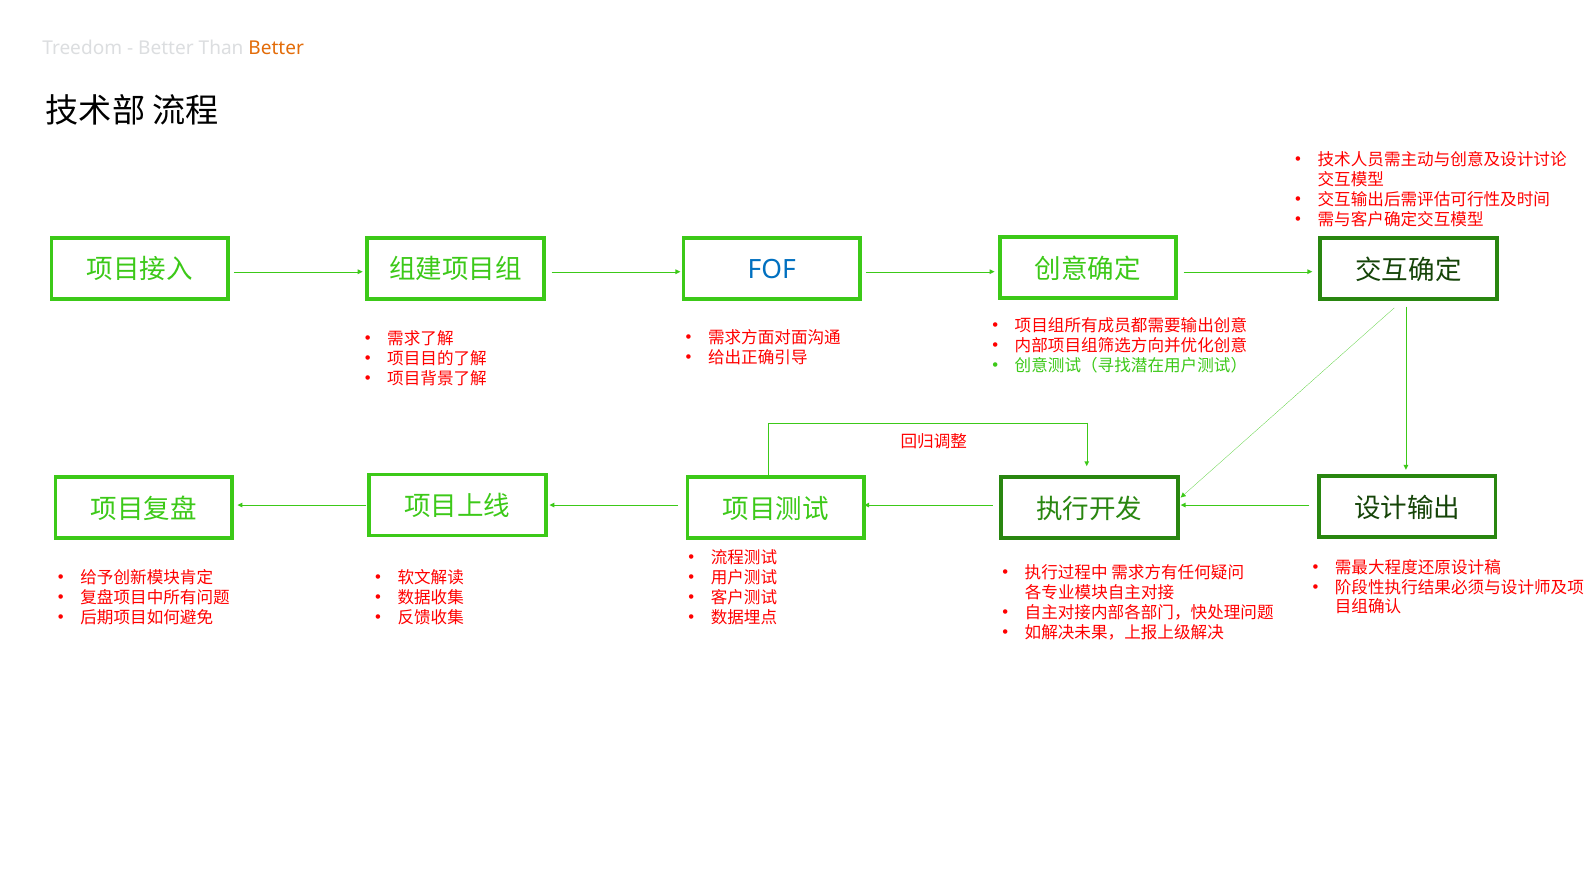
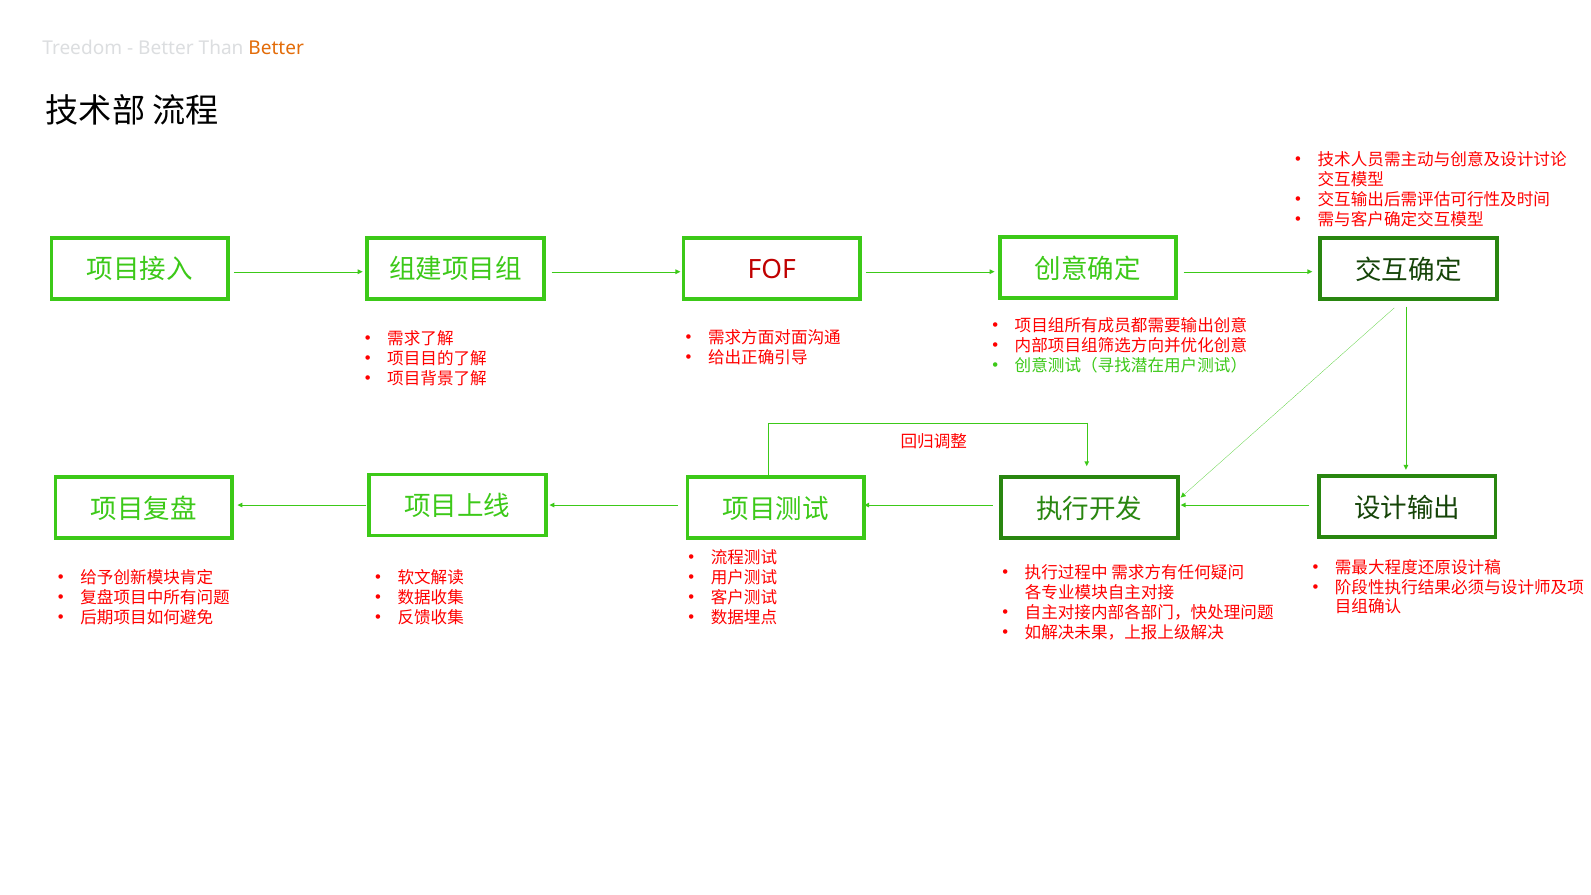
FOF colour: blue -> red
